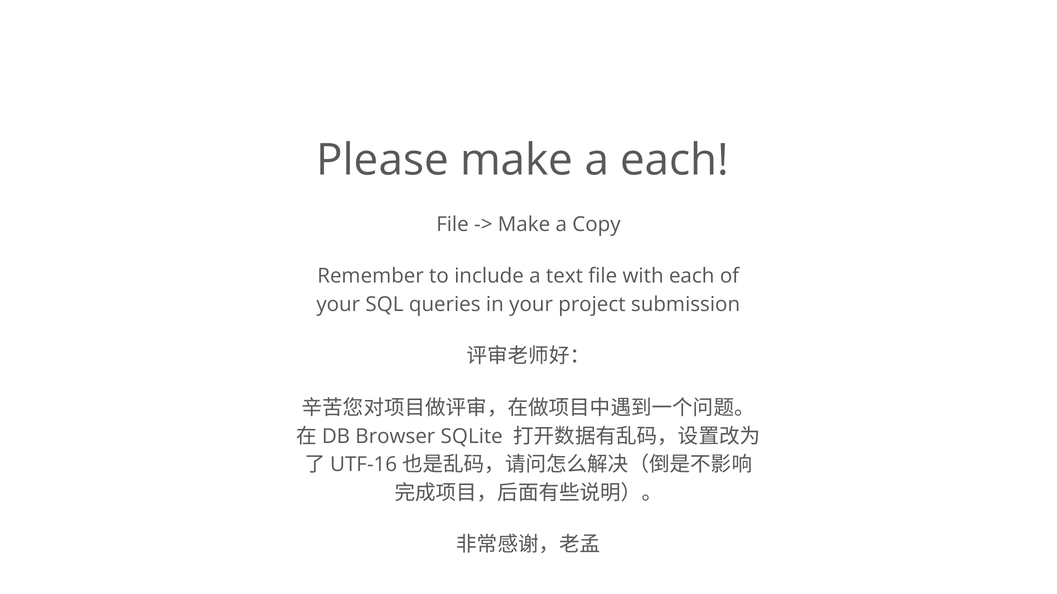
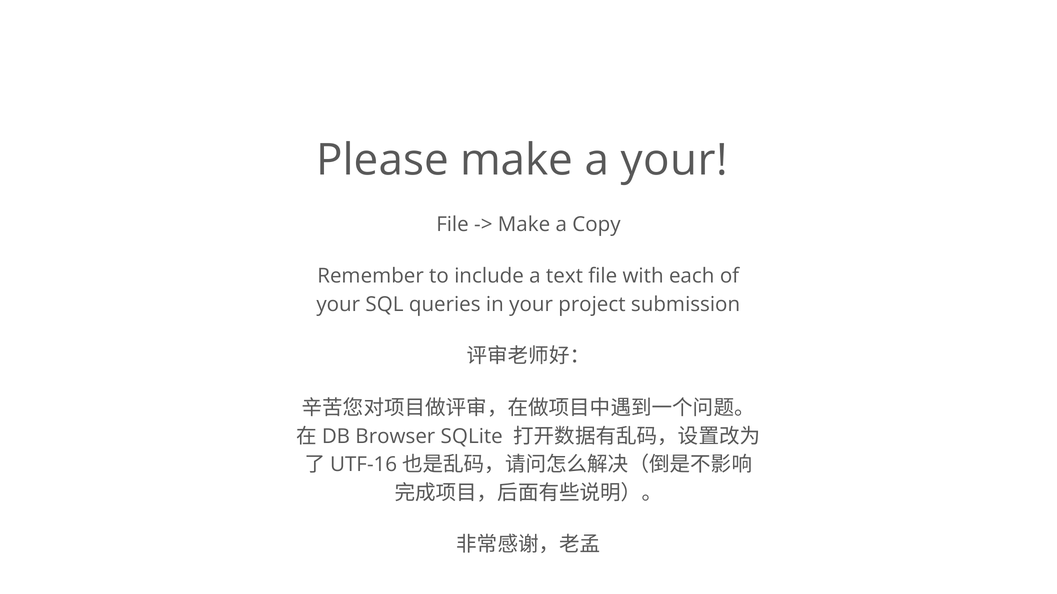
a each: each -> your
